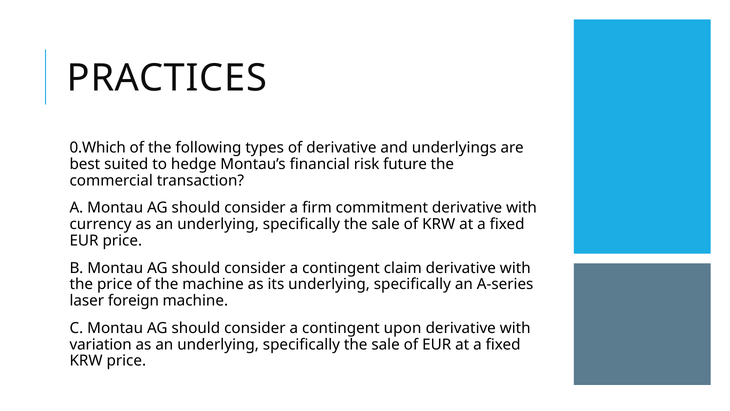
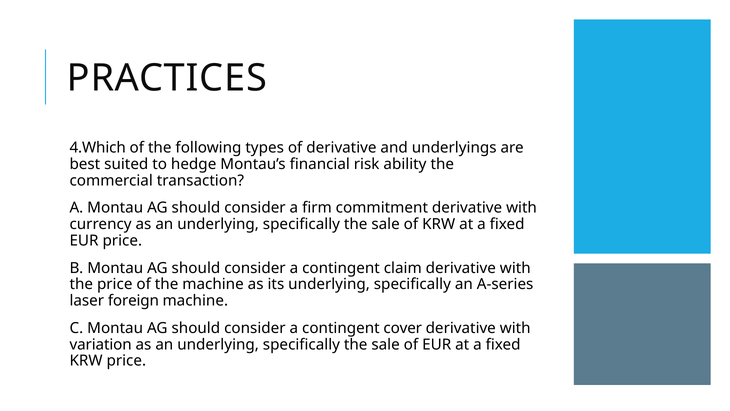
0.Which: 0.Which -> 4.Which
future: future -> ability
upon: upon -> cover
